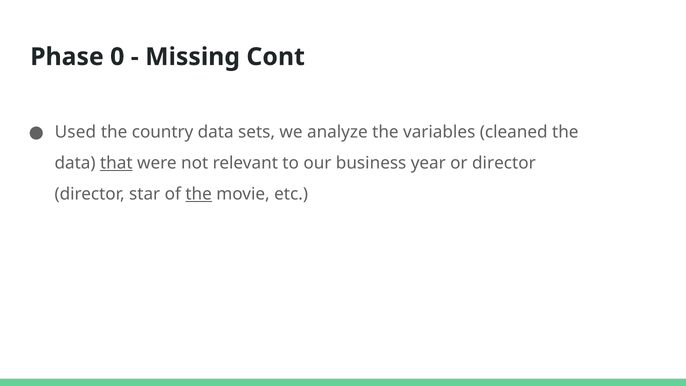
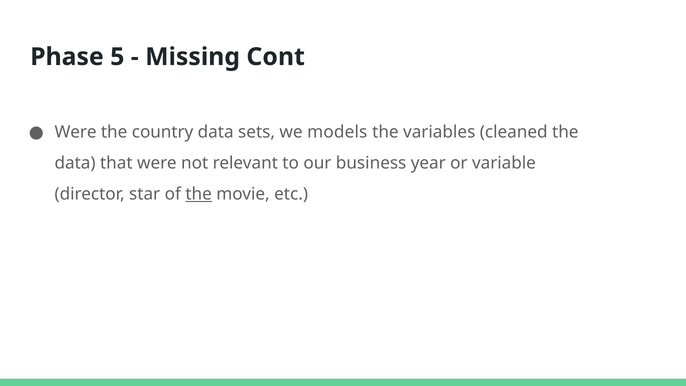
0: 0 -> 5
Used at (75, 132): Used -> Were
analyze: analyze -> models
that underline: present -> none
or director: director -> variable
